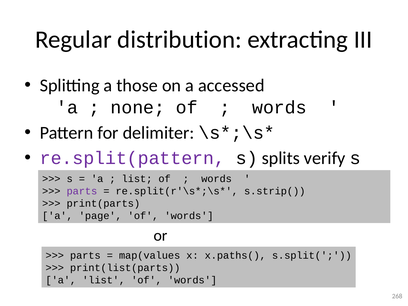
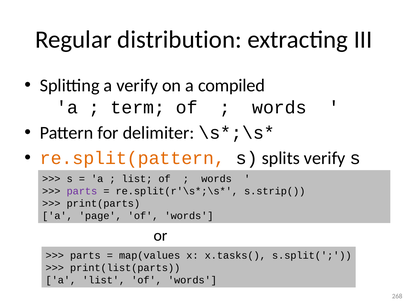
a those: those -> verify
accessed: accessed -> compiled
none: none -> term
re.split(pattern colour: purple -> orange
x.paths(: x.paths( -> x.tasks(
